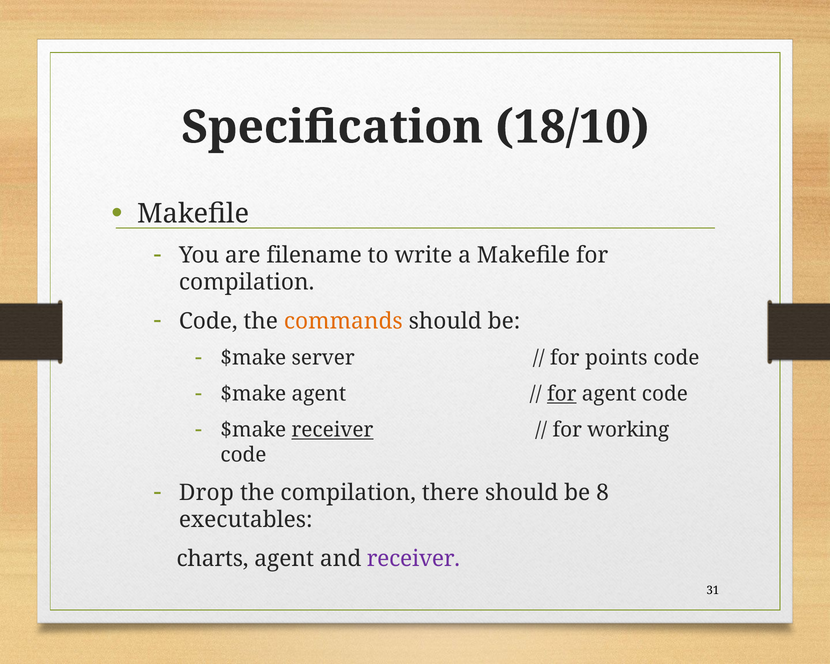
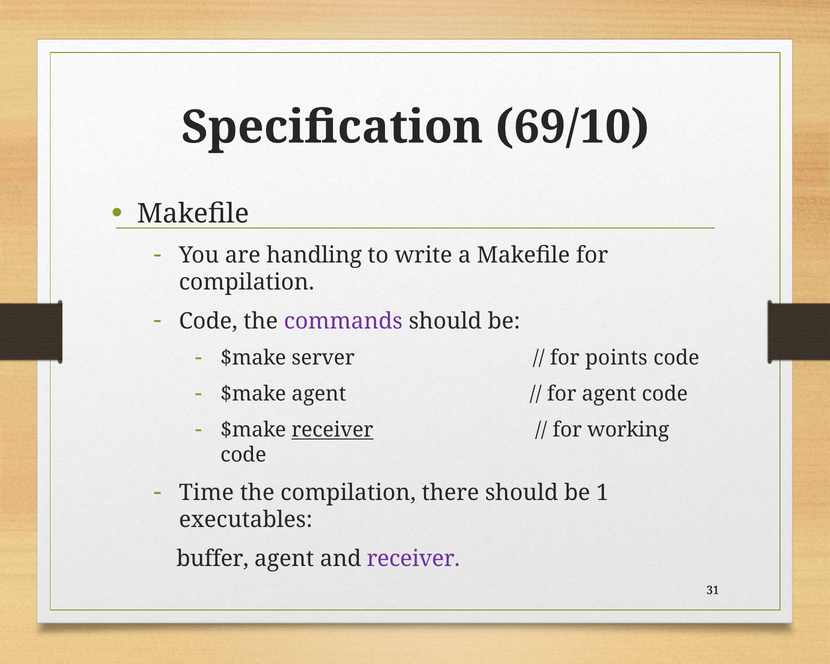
18/10: 18/10 -> 69/10
filename: filename -> handling
commands colour: orange -> purple
for at (562, 394) underline: present -> none
Drop: Drop -> Time
8: 8 -> 1
charts: charts -> buffer
